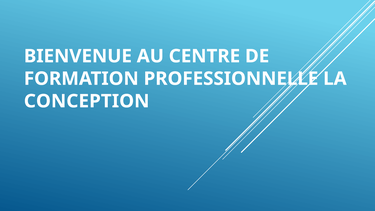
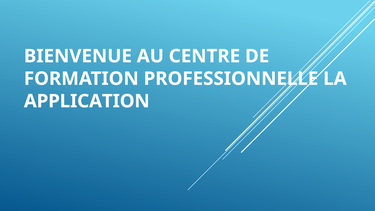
CONCEPTION: CONCEPTION -> APPLICATION
